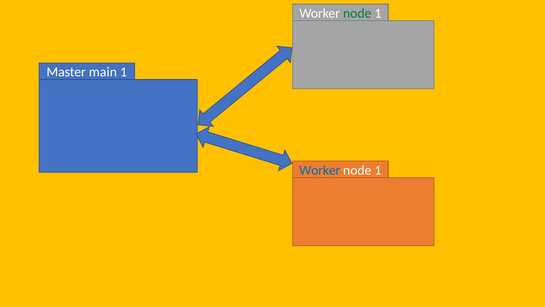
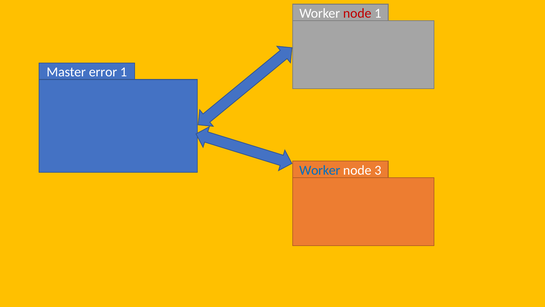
node at (357, 13) colour: green -> red
main: main -> error
1 at (378, 170): 1 -> 3
